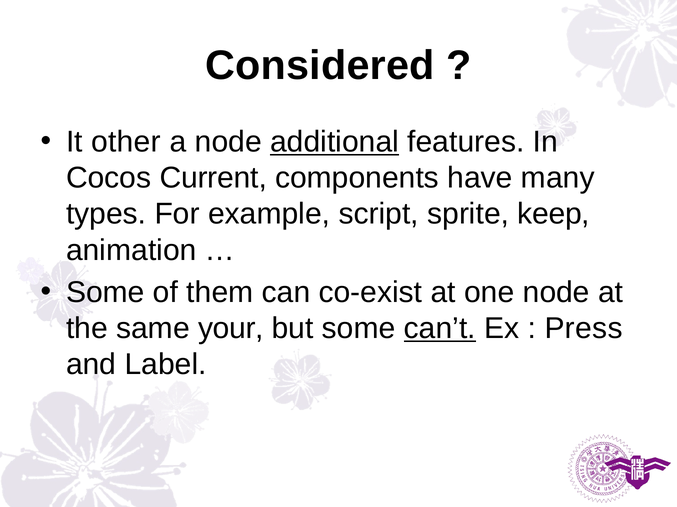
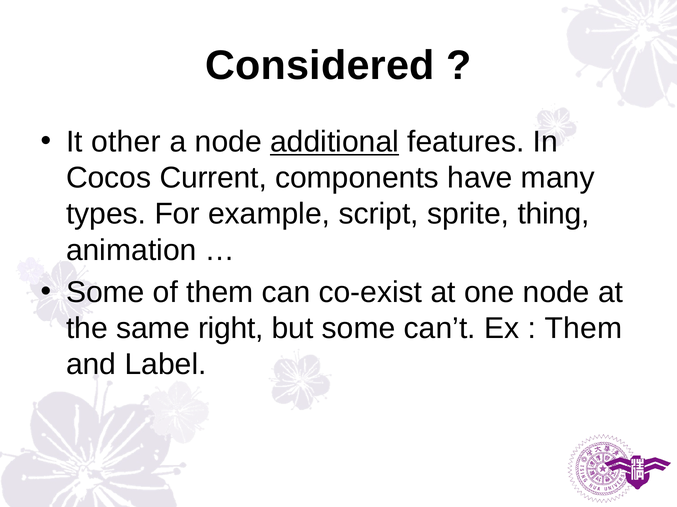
keep: keep -> thing
your: your -> right
can’t underline: present -> none
Press at (584, 329): Press -> Them
